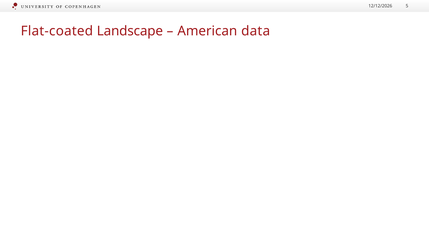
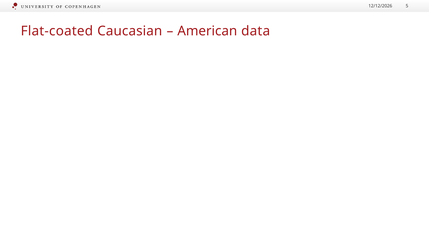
Landscape: Landscape -> Caucasian
